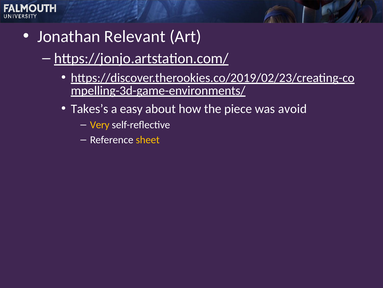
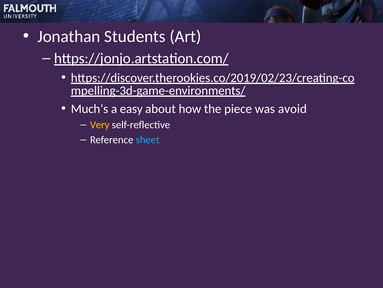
Relevant: Relevant -> Students
Takes’s: Takes’s -> Much’s
sheet colour: yellow -> light blue
